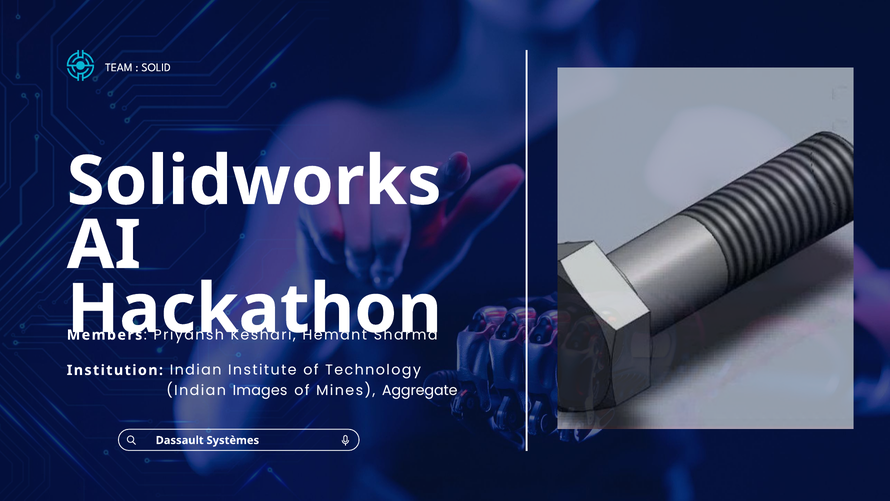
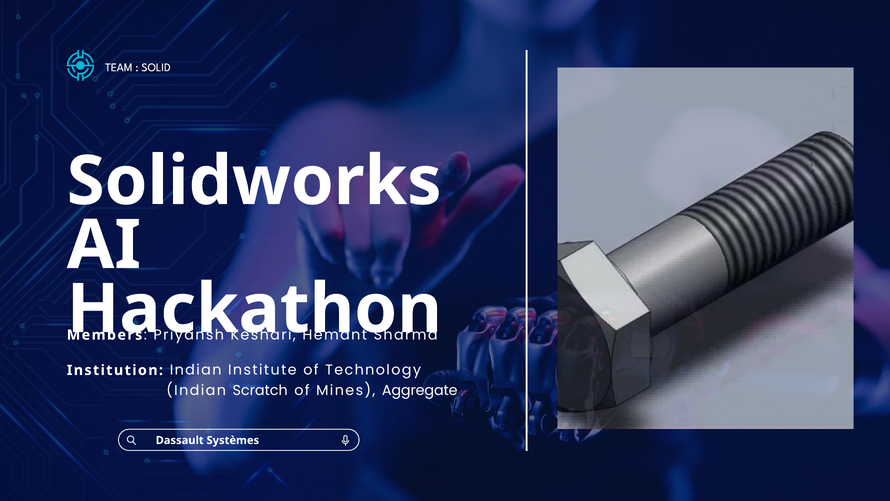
Images: Images -> Scratch
